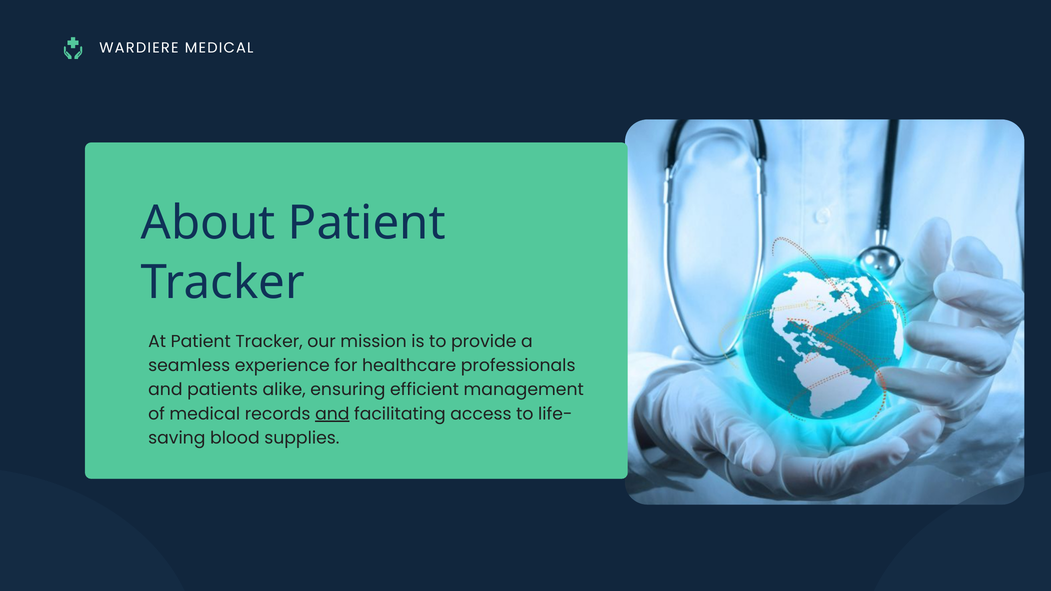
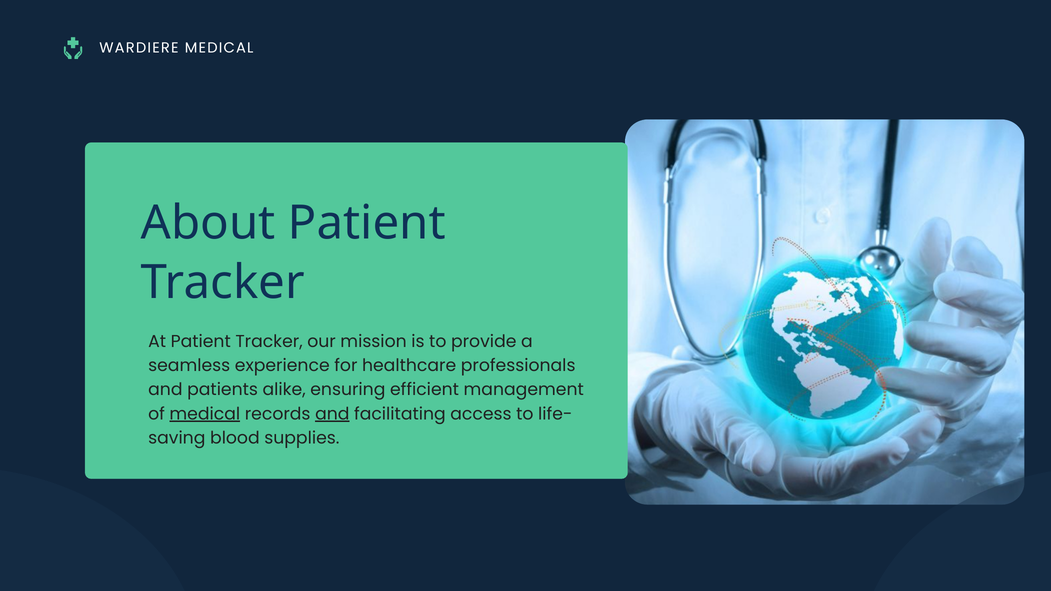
medical at (205, 414) underline: none -> present
